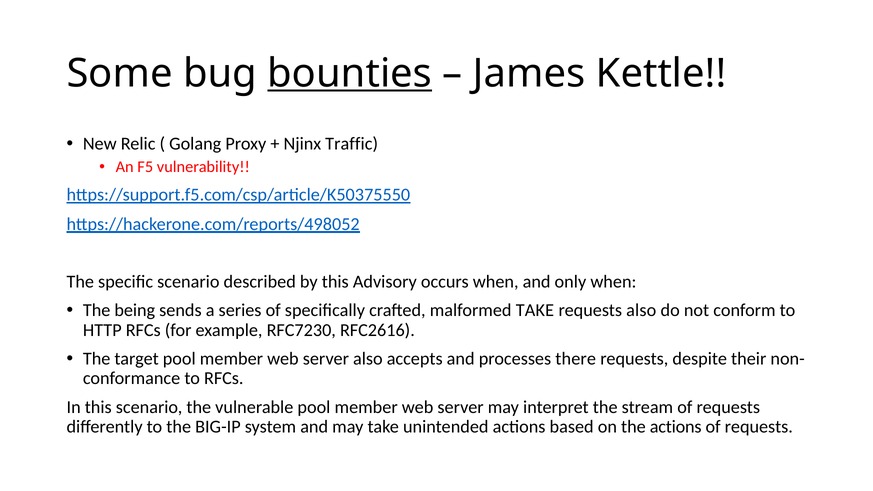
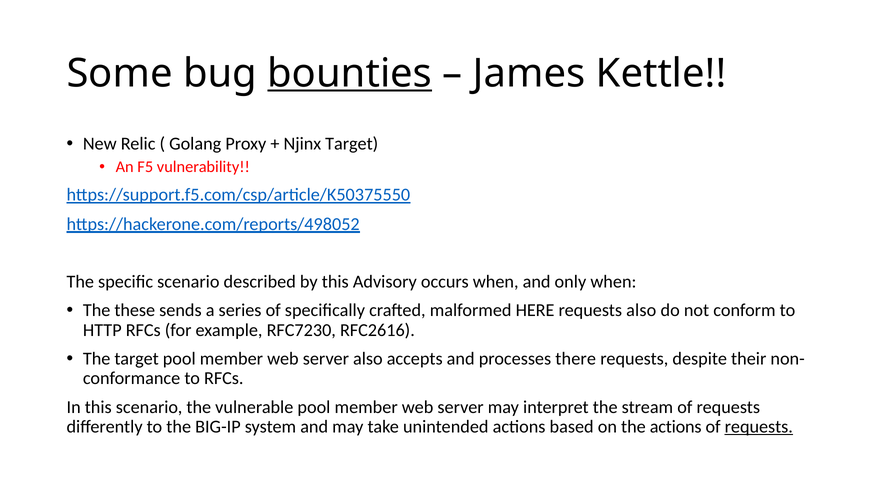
Njinx Traffic: Traffic -> Target
being: being -> these
malformed TAKE: TAKE -> HERE
requests at (759, 427) underline: none -> present
